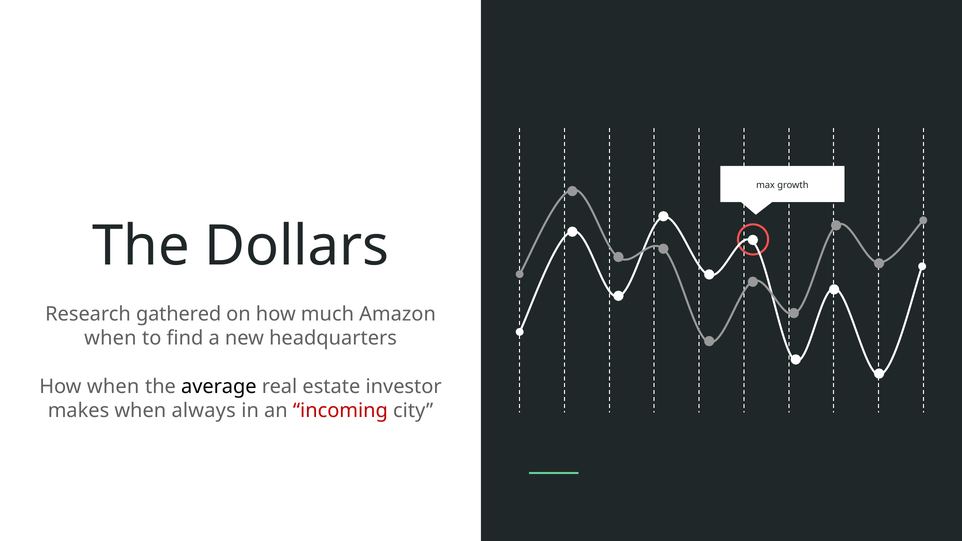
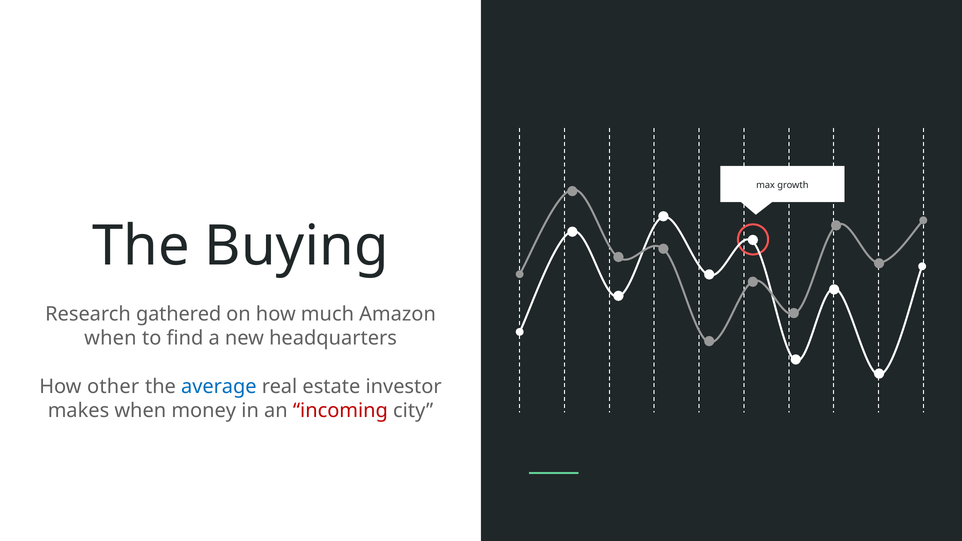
Dollars: Dollars -> Buying
How when: when -> other
average colour: black -> blue
always: always -> money
